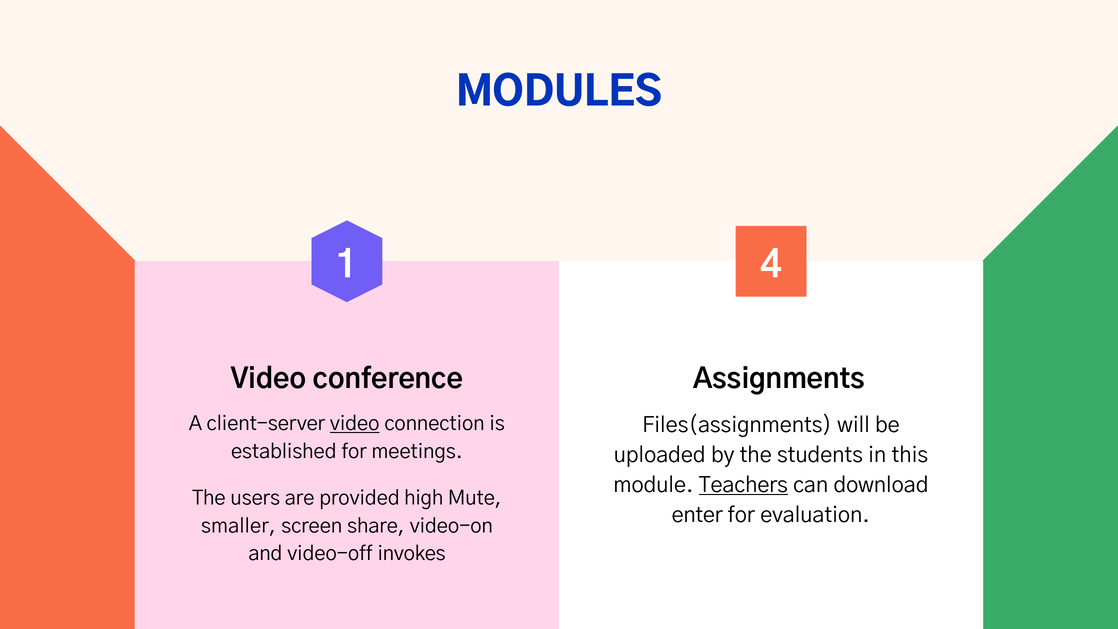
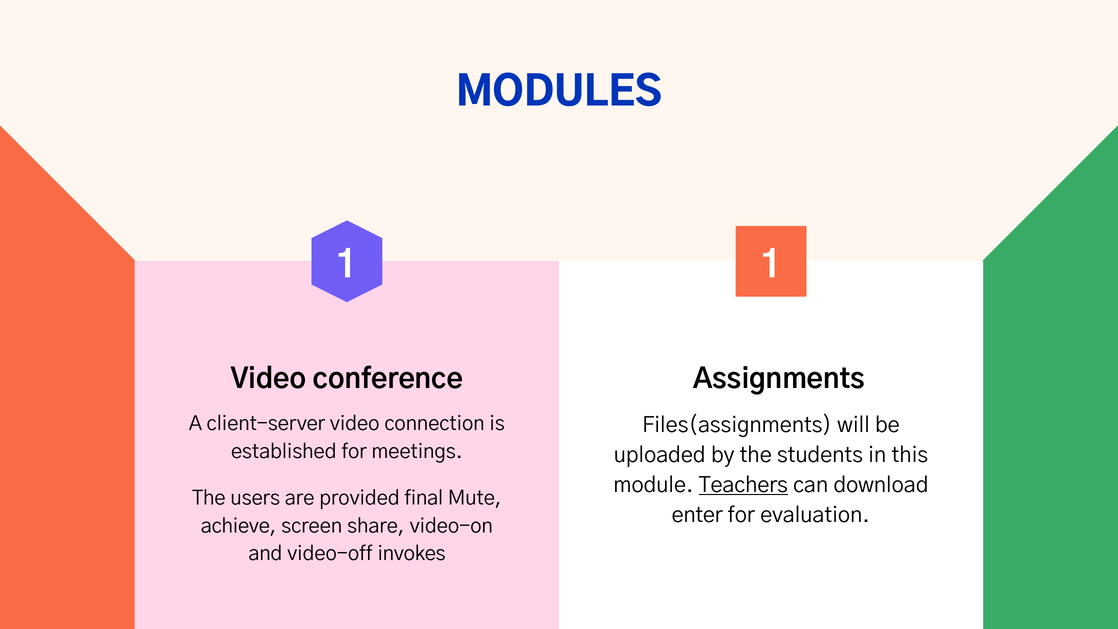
1 4: 4 -> 1
video at (355, 424) underline: present -> none
high: high -> final
smaller: smaller -> achieve
